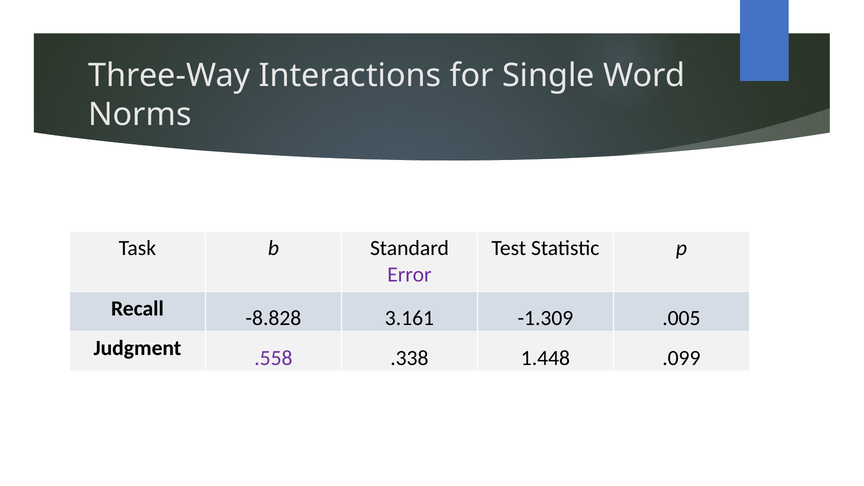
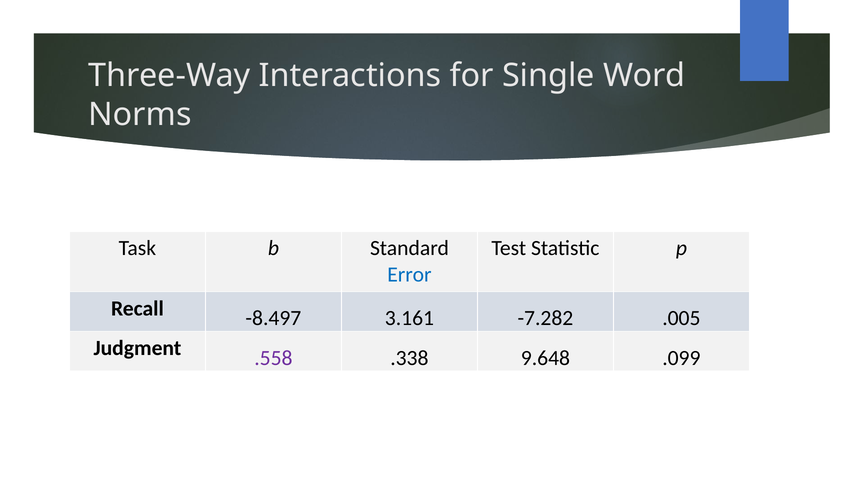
Error colour: purple -> blue
-8.828: -8.828 -> -8.497
-1.309: -1.309 -> -7.282
1.448: 1.448 -> 9.648
